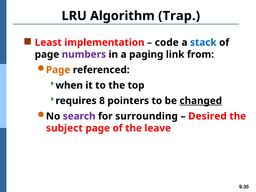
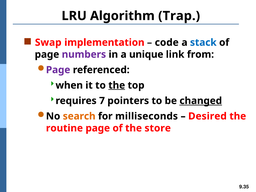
Least: Least -> Swap
paging: paging -> unique
Page at (58, 70) colour: orange -> purple
the at (117, 85) underline: none -> present
8: 8 -> 7
search colour: purple -> orange
surrounding: surrounding -> milliseconds
subject: subject -> routine
leave: leave -> store
